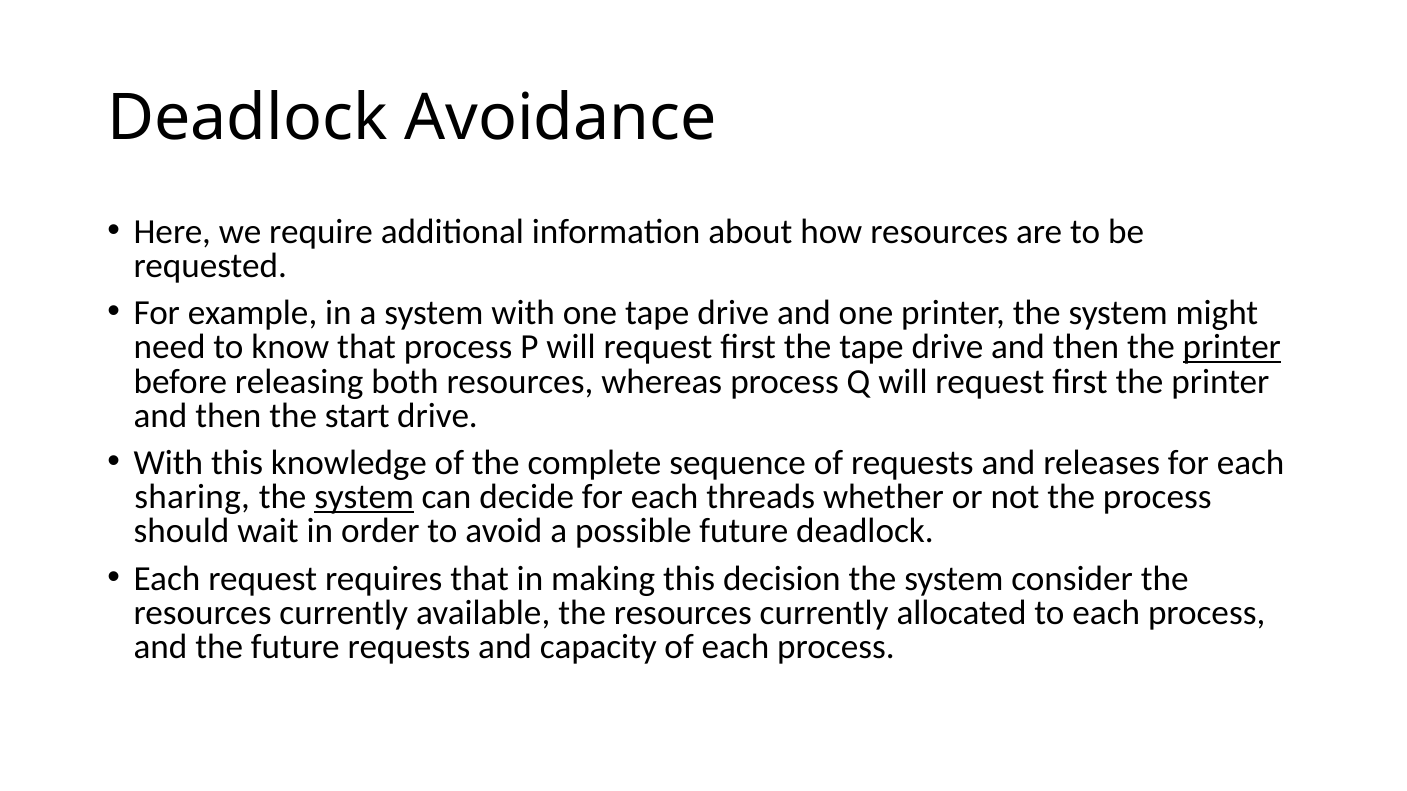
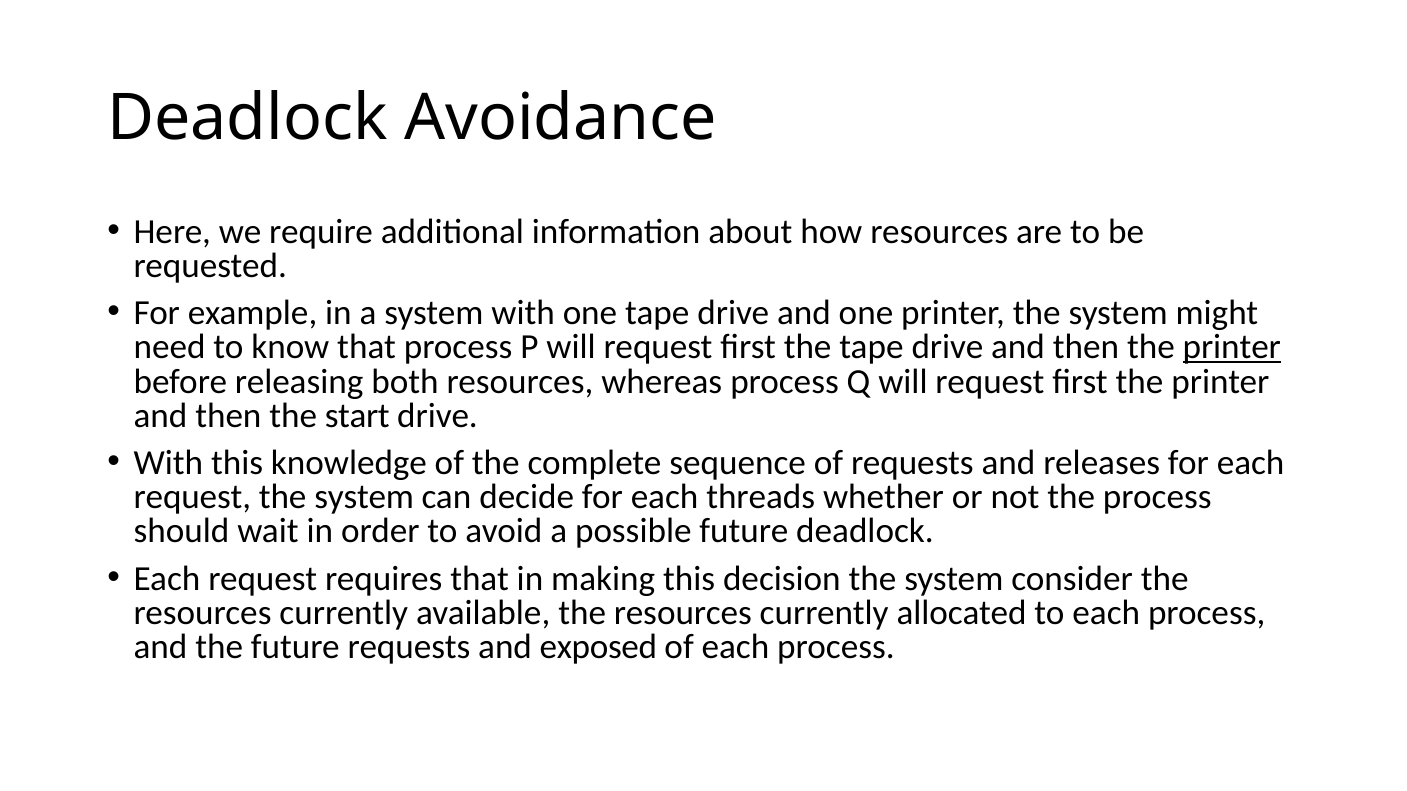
sharing at (192, 497): sharing -> request
system at (364, 497) underline: present -> none
capacity: capacity -> exposed
